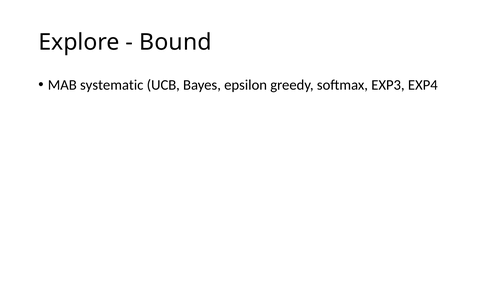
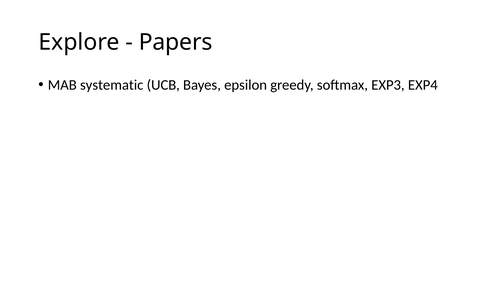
Bound: Bound -> Papers
